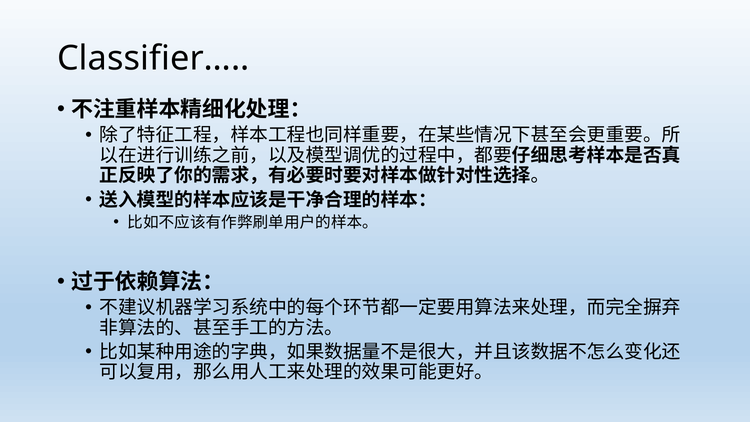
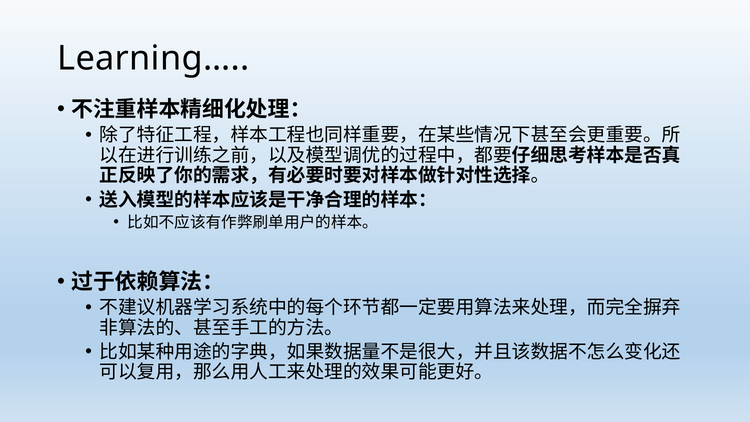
Classifier…: Classifier… -> Learning…
